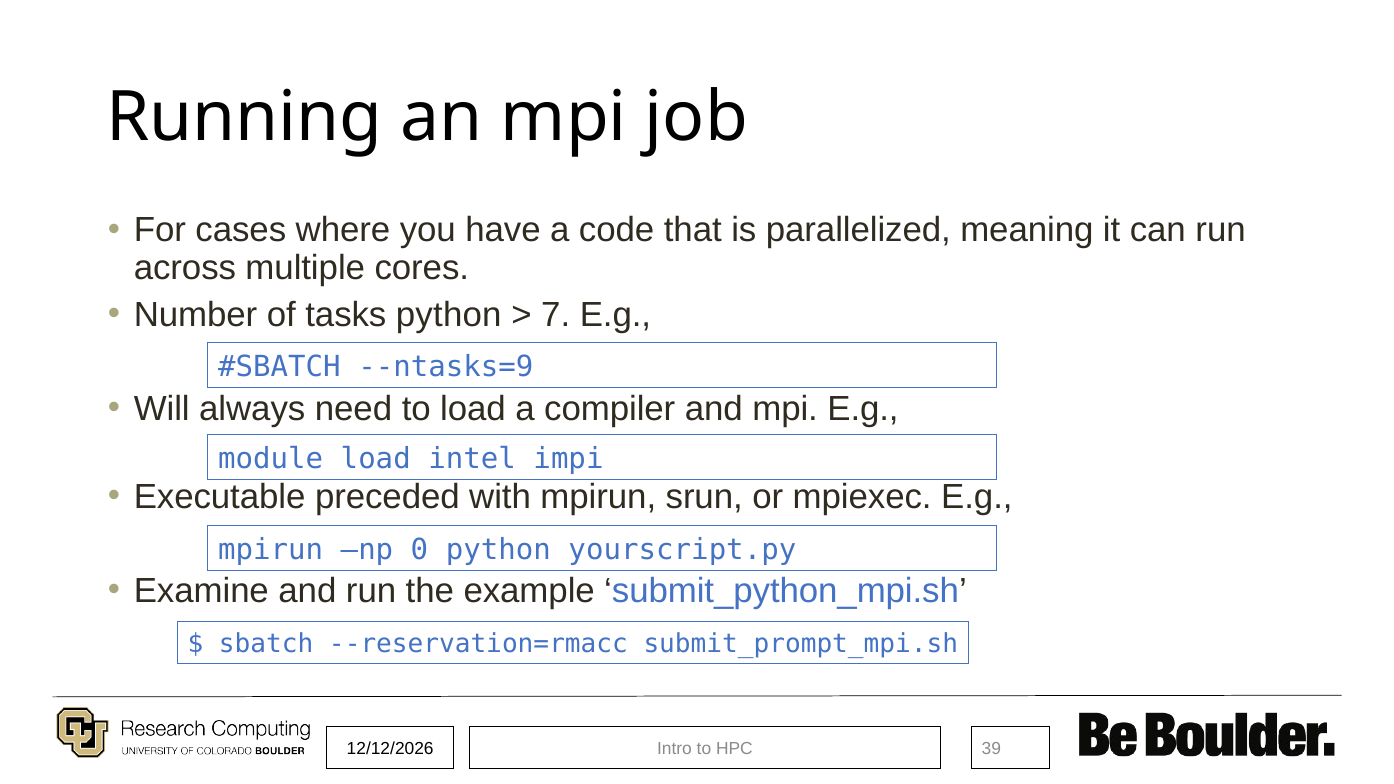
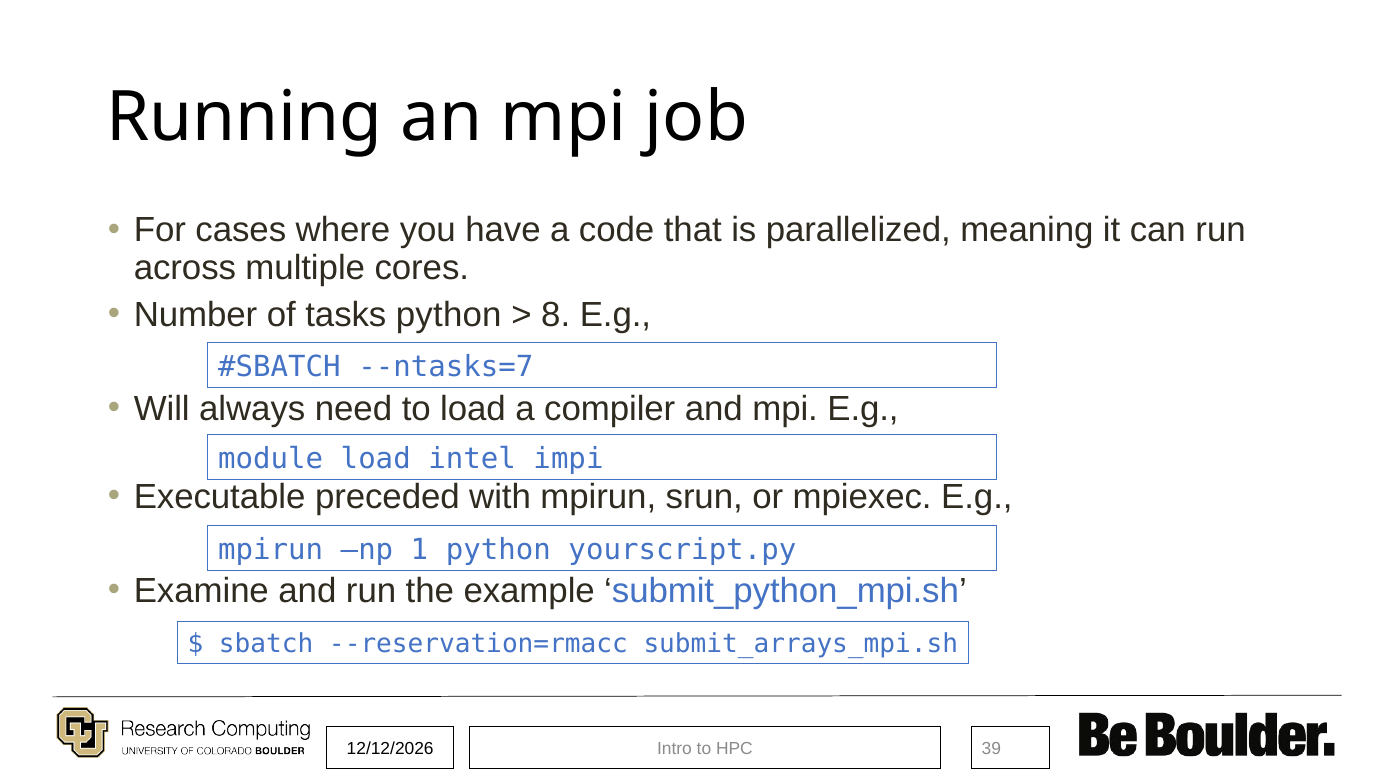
7: 7 -> 8
--ntasks=9: --ntasks=9 -> --ntasks=7
0: 0 -> 1
submit_prompt_mpi.sh: submit_prompt_mpi.sh -> submit_arrays_mpi.sh
